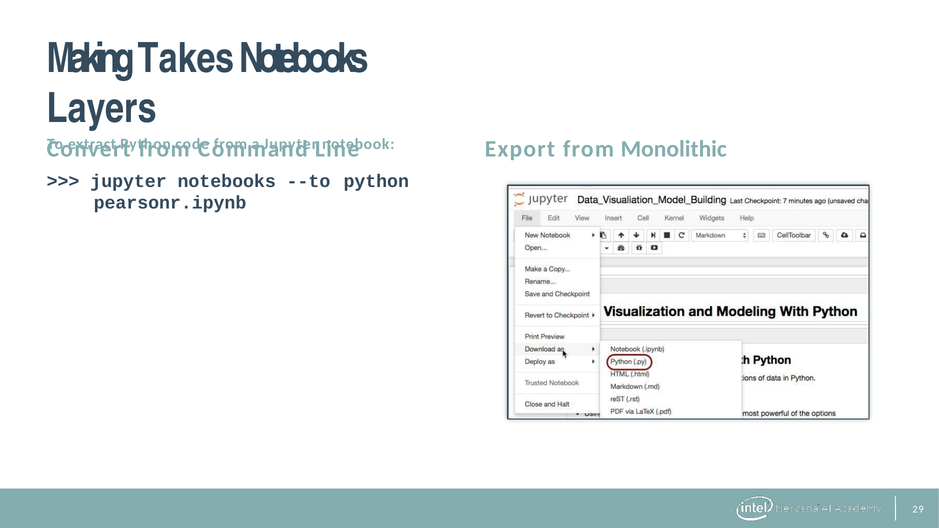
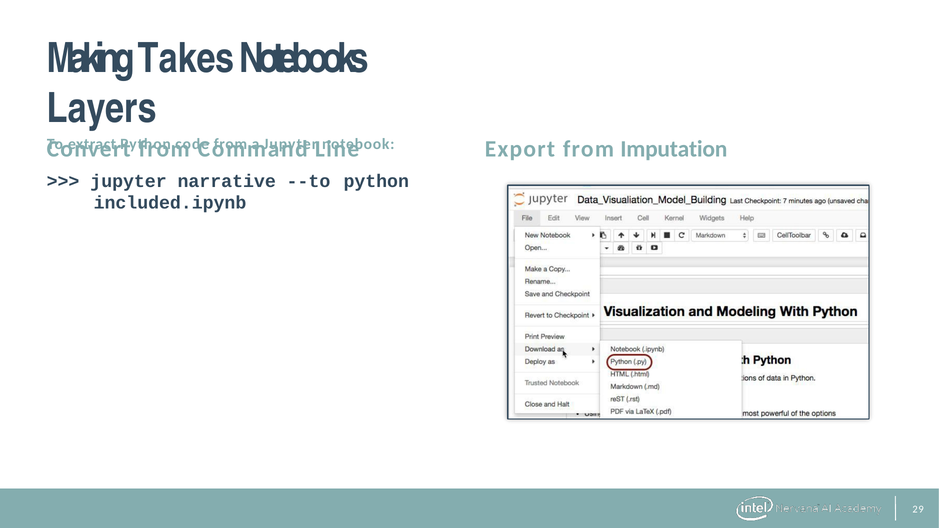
Monolithic: Monolithic -> Imputation
jupyter notebooks: notebooks -> narrative
pearsonr.ipynb: pearsonr.ipynb -> included.ipynb
